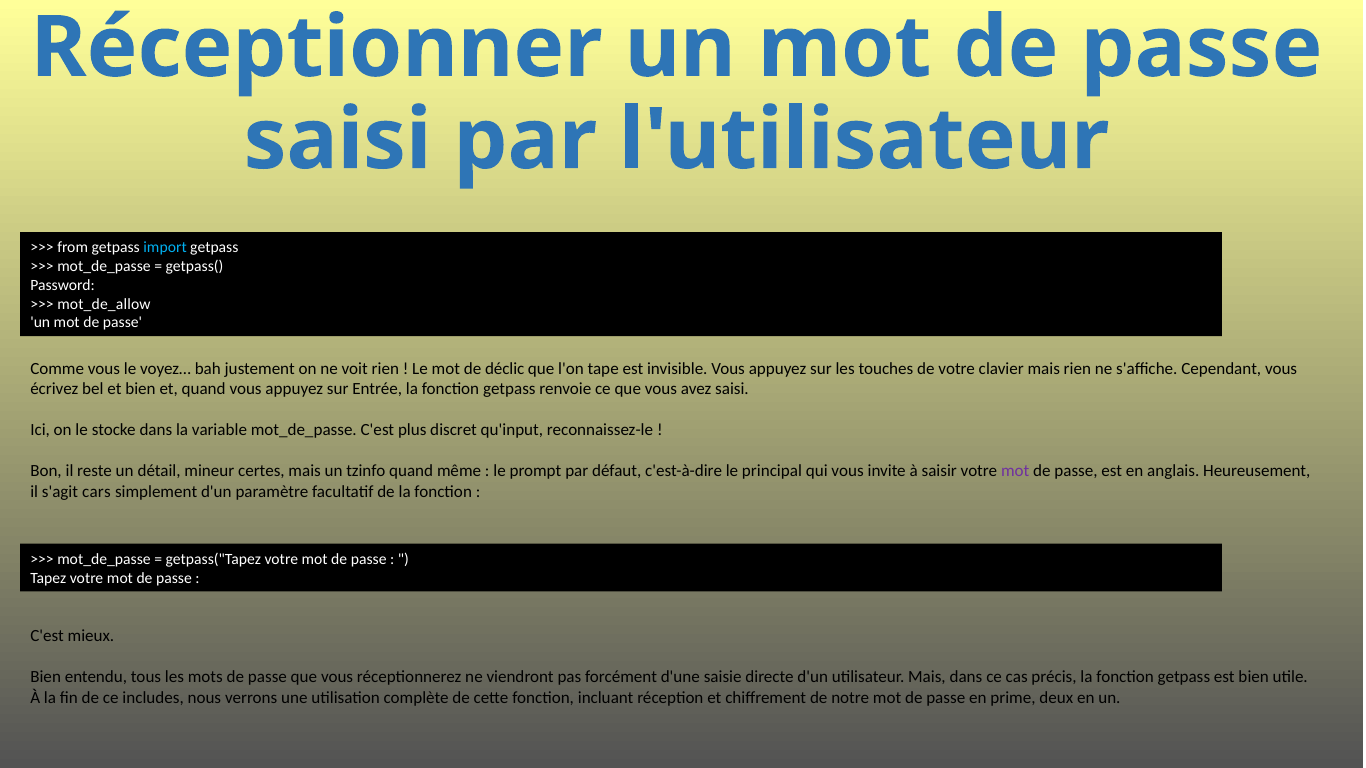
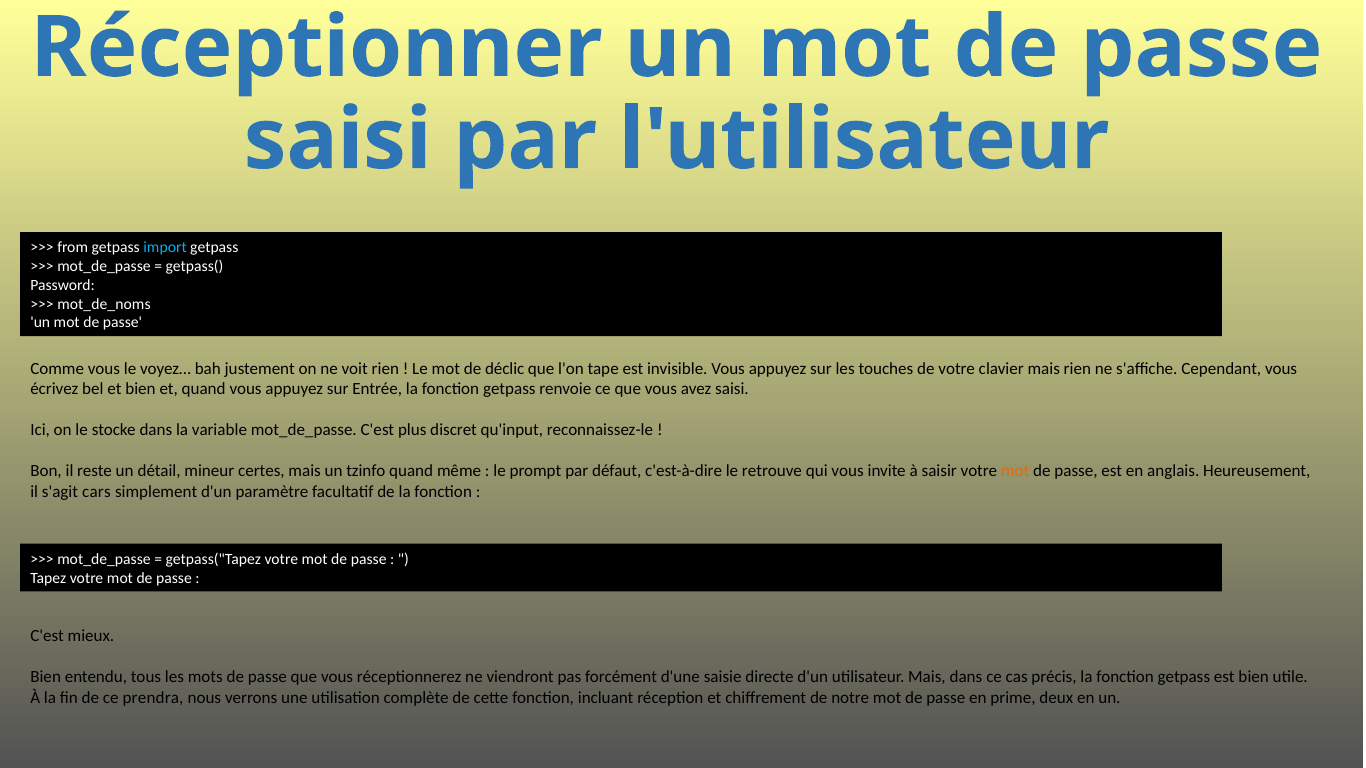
mot_de_allow: mot_de_allow -> mot_de_noms
principal: principal -> retrouve
mot at (1015, 471) colour: purple -> orange
includes: includes -> prendra
